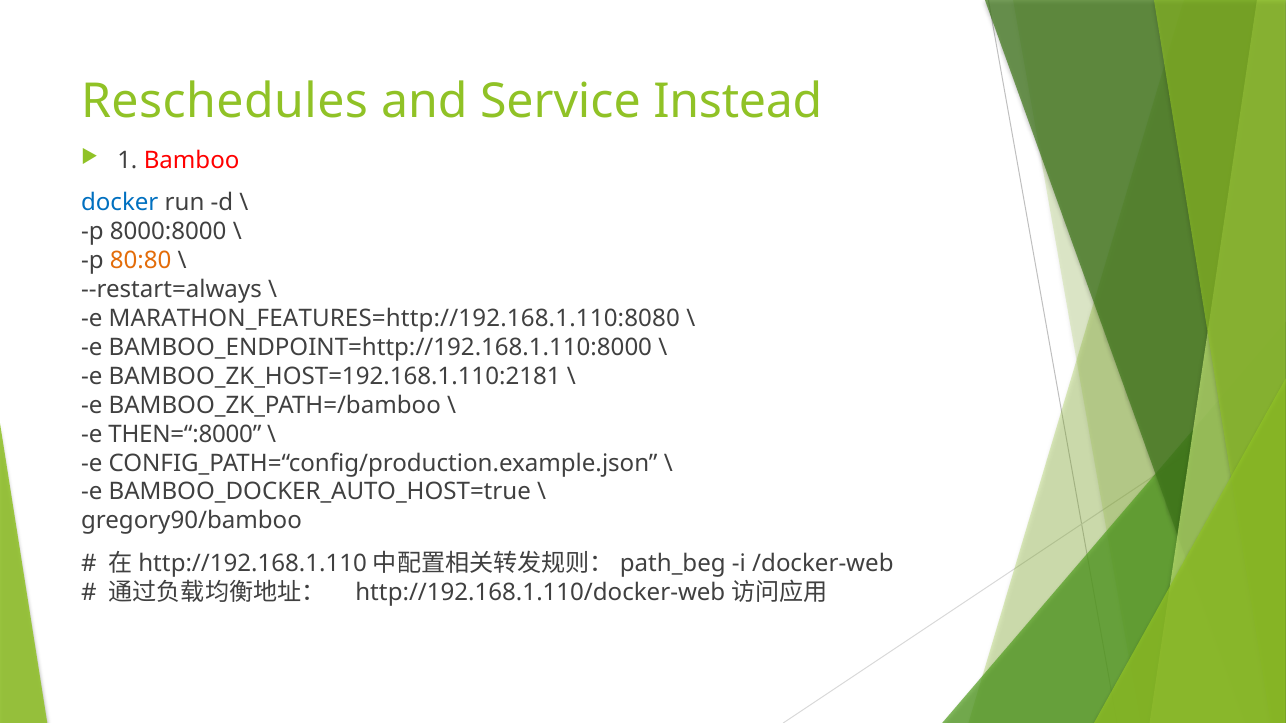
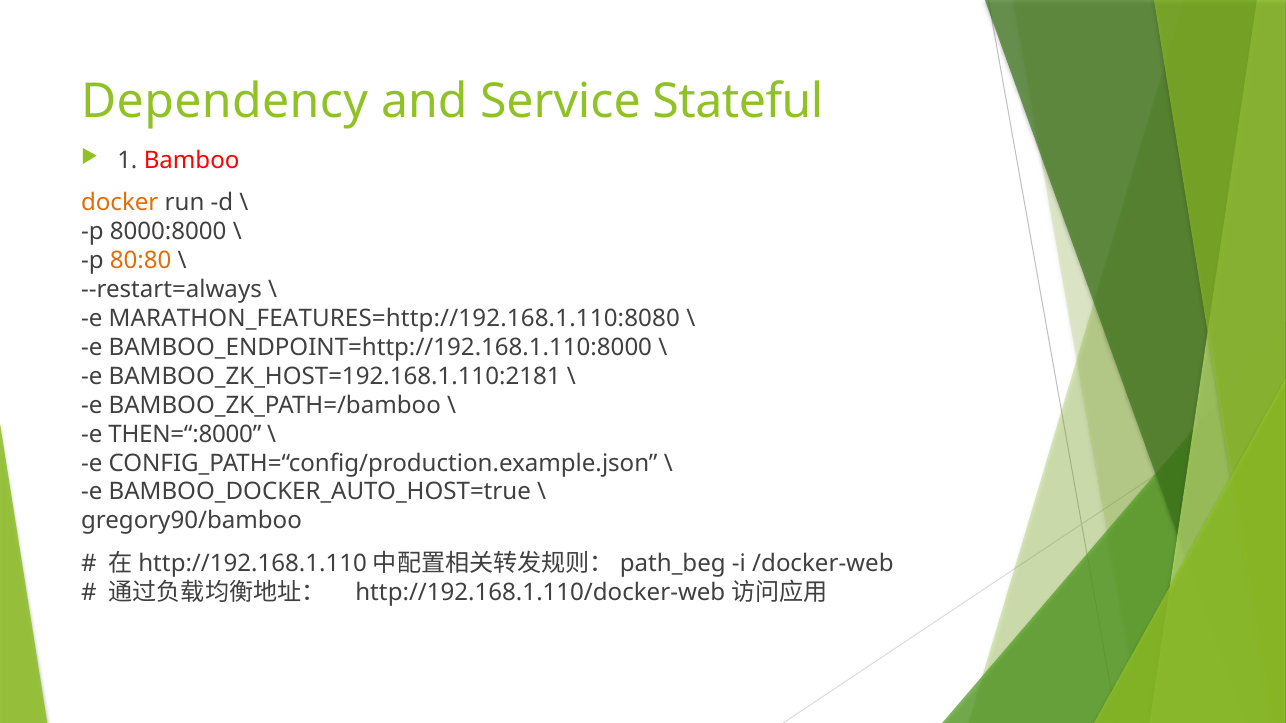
Reschedules: Reschedules -> Dependency
Instead: Instead -> Stateful
docker colour: blue -> orange
